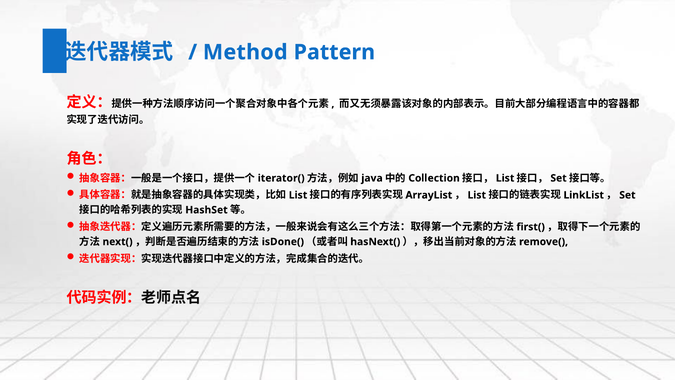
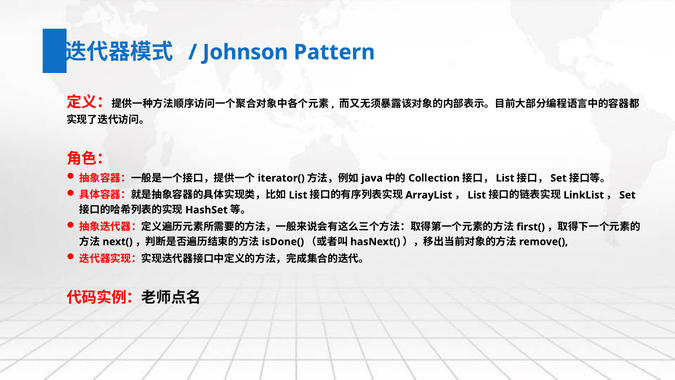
Method: Method -> Johnson
